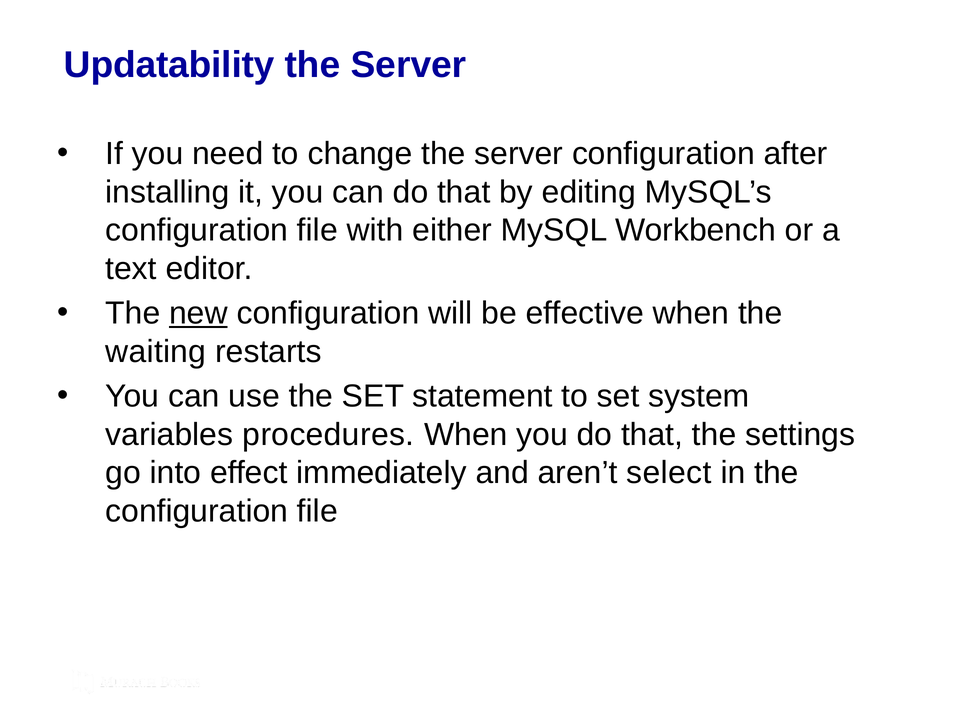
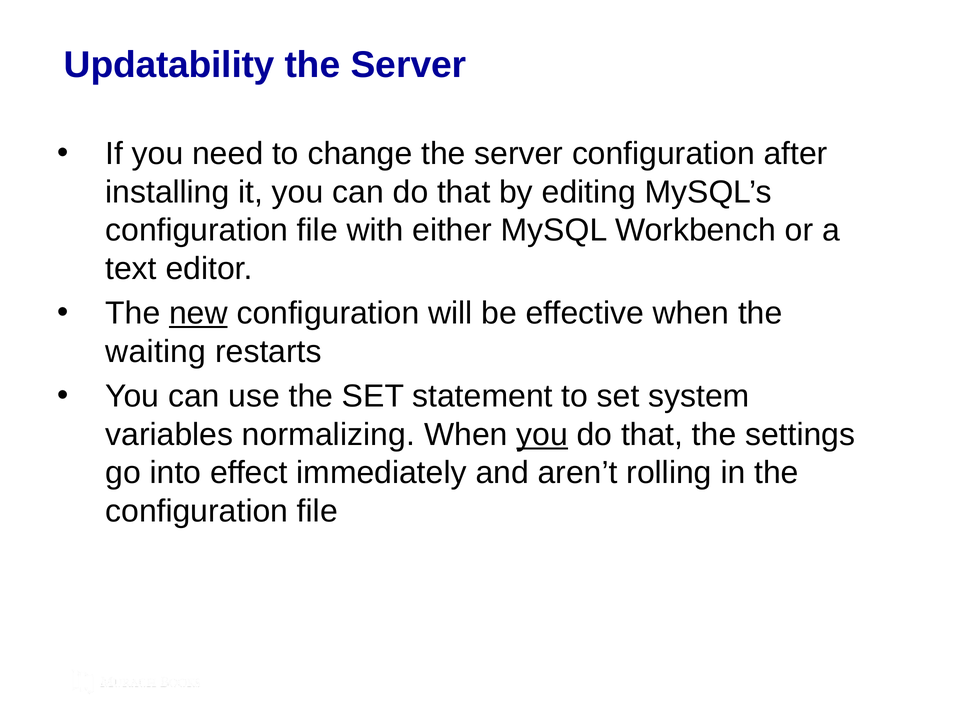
procedures: procedures -> normalizing
you at (542, 435) underline: none -> present
select: select -> rolling
